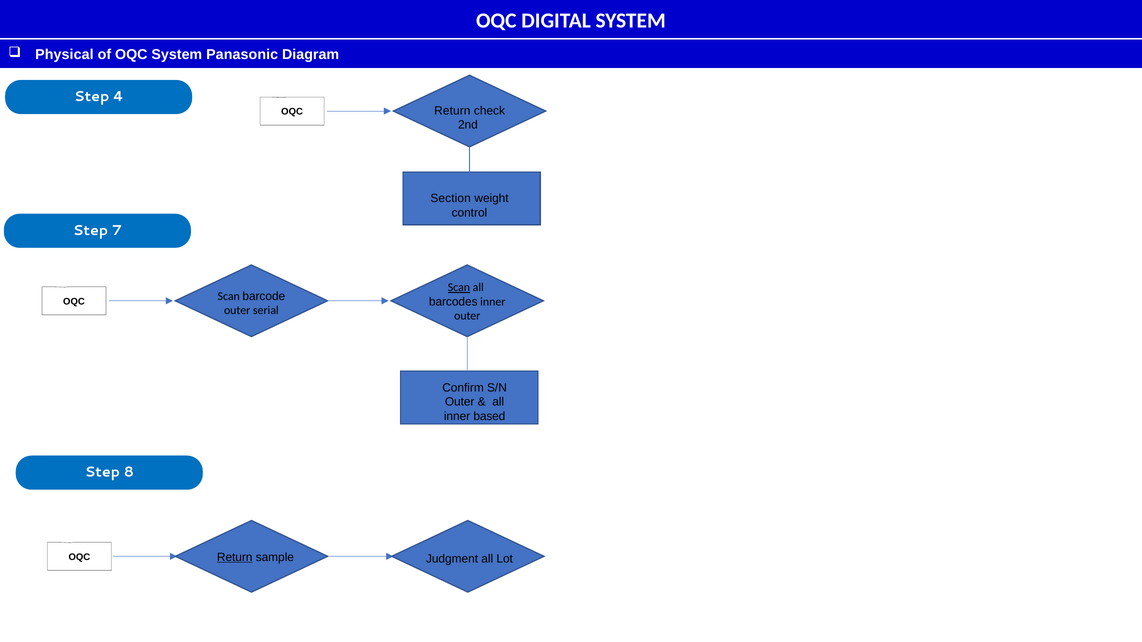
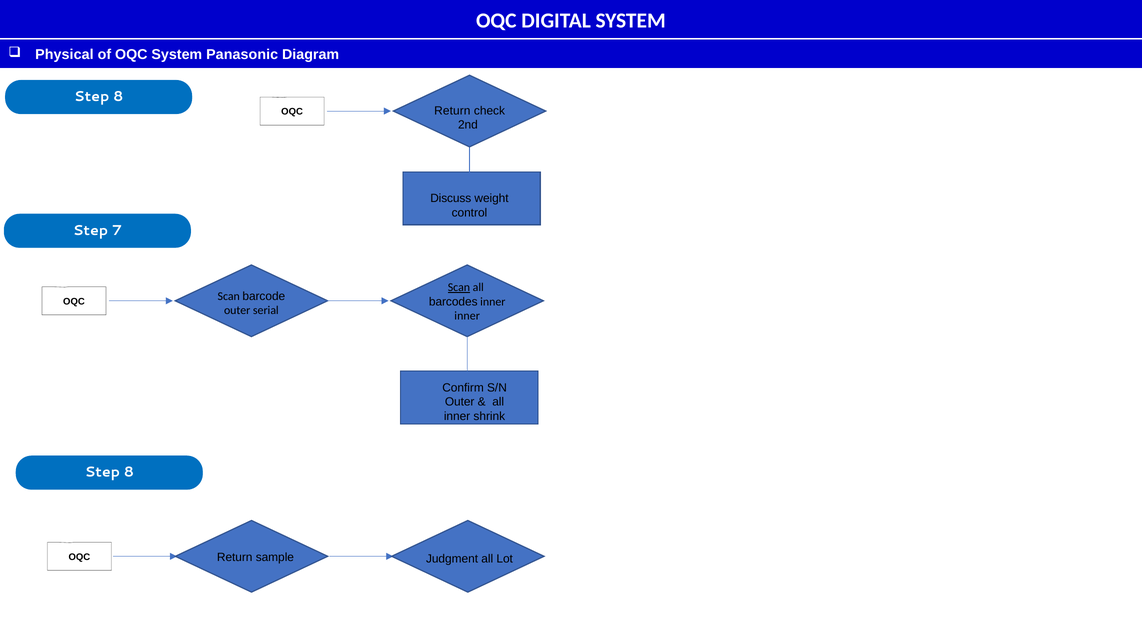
4 at (118, 97): 4 -> 8
Section: Section -> Discuss
outer at (467, 316): outer -> inner
based: based -> shrink
Return at (235, 557) underline: present -> none
